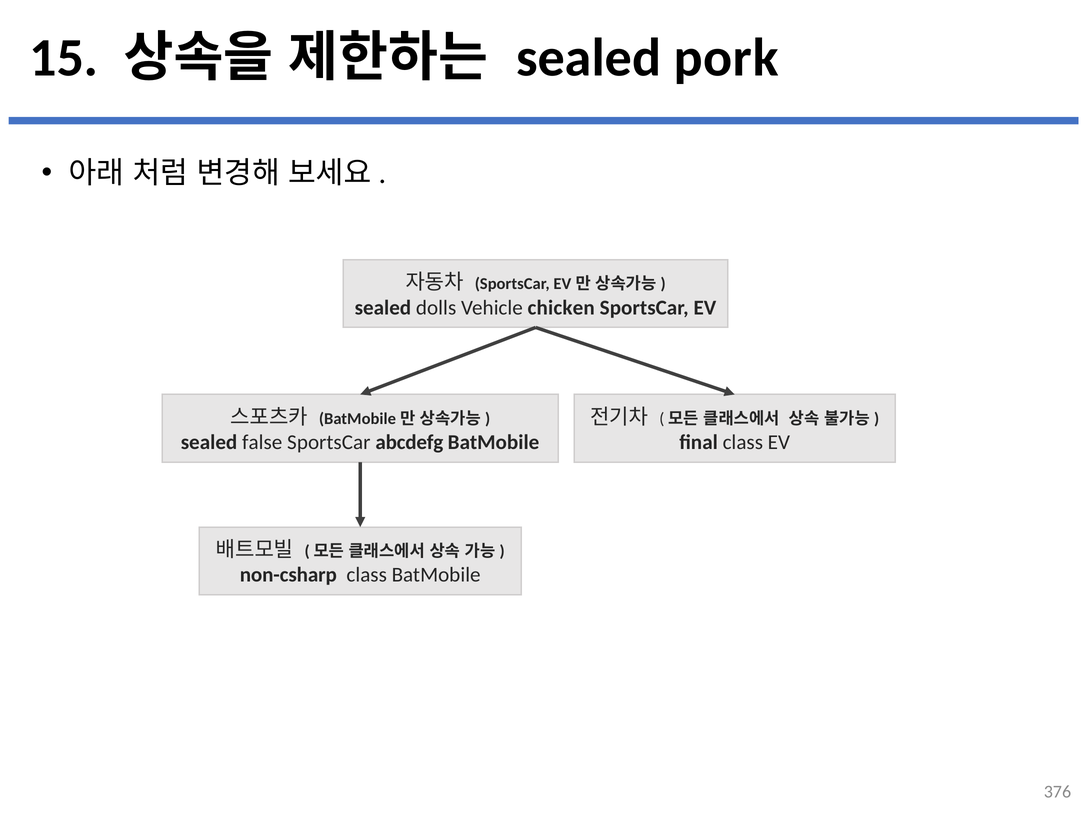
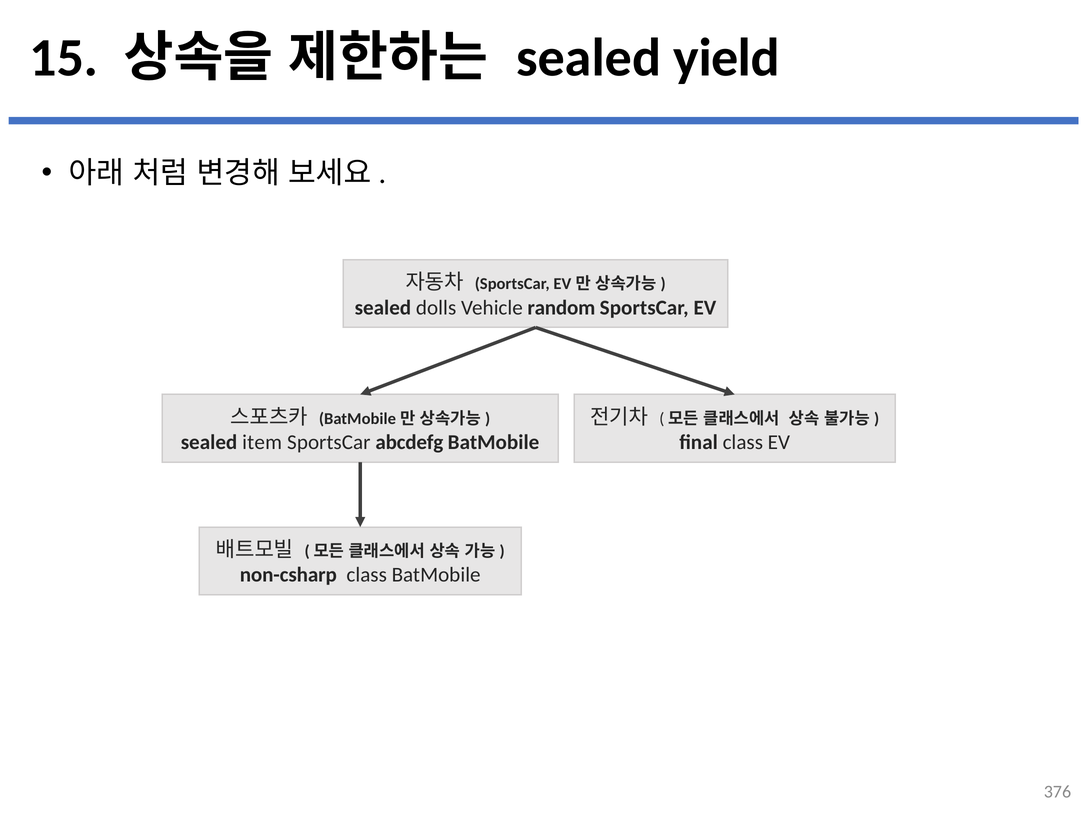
pork: pork -> yield
chicken: chicken -> random
false: false -> item
